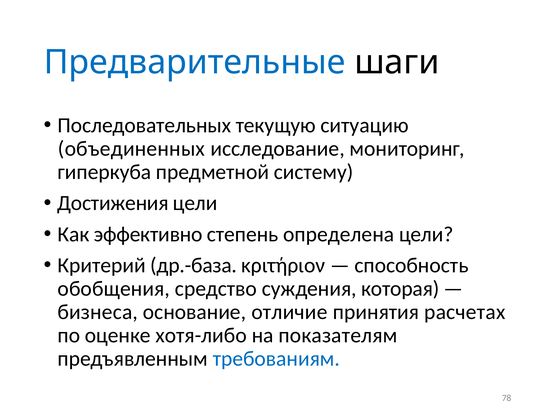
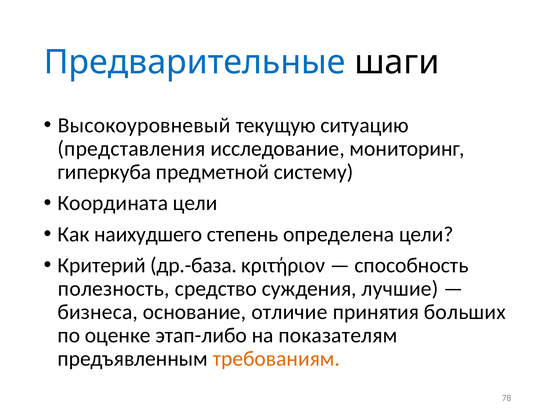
Последовательных: Последовательных -> Высокоуровневый
объединенных: объединенных -> представления
Достижения: Достижения -> Координата
эффективно: эффективно -> наихудшего
обобщения: обобщения -> полезность
которая: которая -> лучшие
расчетах: расчетах -> больших
хотя-либо: хотя-либо -> этап-либо
требованиям colour: blue -> orange
